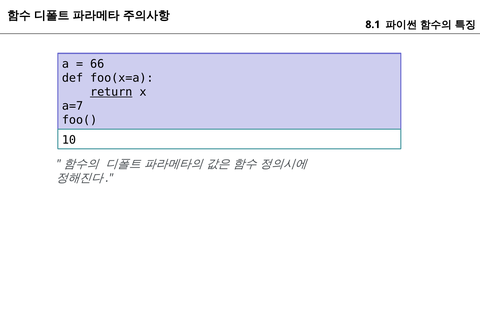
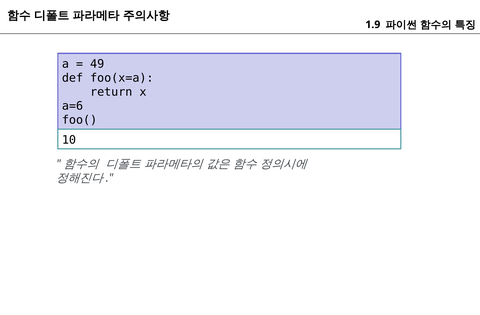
8.1: 8.1 -> 1.9
66: 66 -> 49
return underline: present -> none
a=7: a=7 -> a=6
